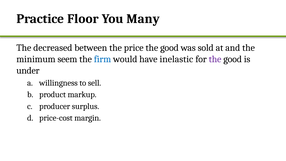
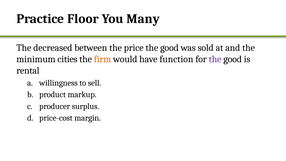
seem: seem -> cities
firm colour: blue -> orange
inelastic: inelastic -> function
under: under -> rental
